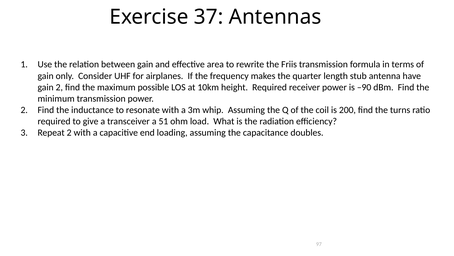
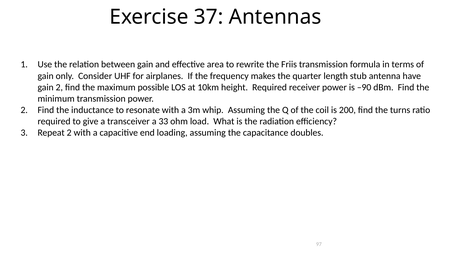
51: 51 -> 33
